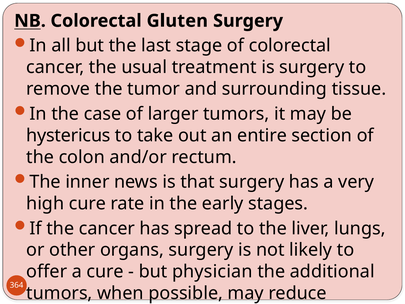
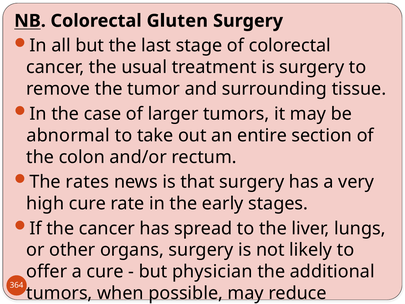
hystericus: hystericus -> abnormal
inner: inner -> rates
